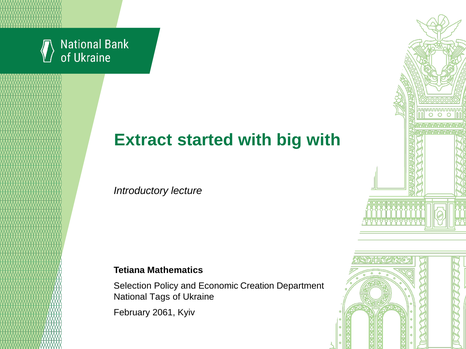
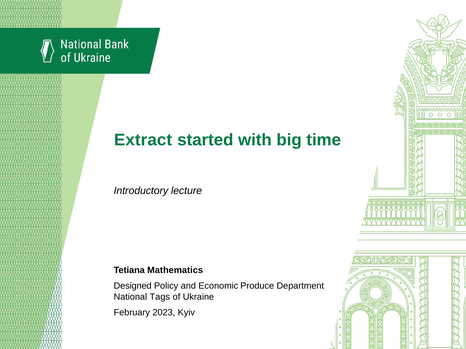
big with: with -> time
Selection: Selection -> Designed
Creation: Creation -> Produce
2061: 2061 -> 2023
